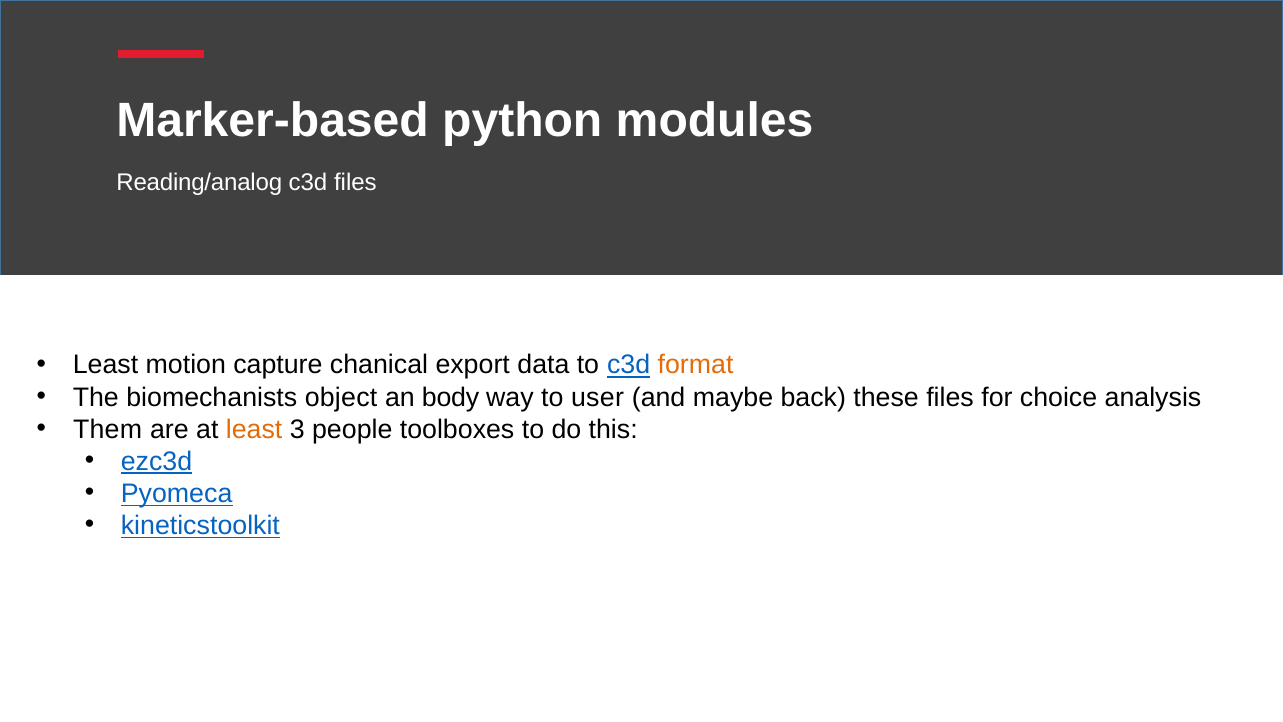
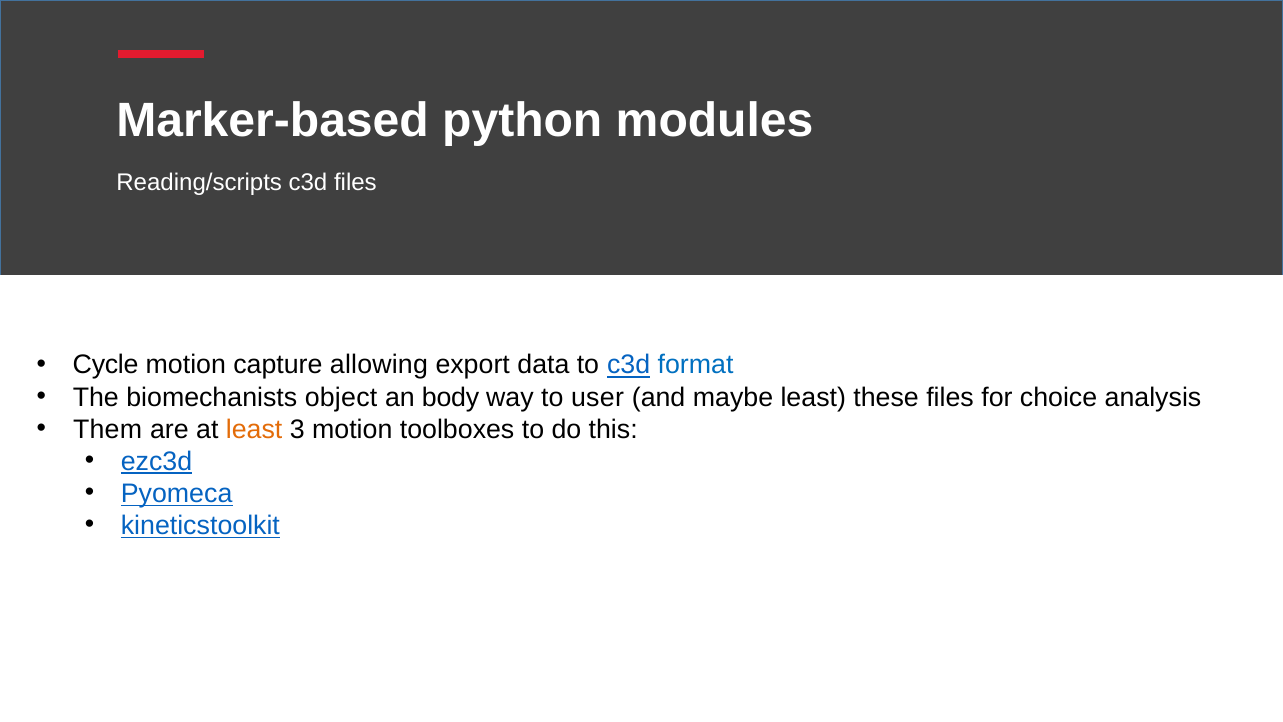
Reading/analog: Reading/analog -> Reading/scripts
Least at (105, 365): Least -> Cycle
chanical: chanical -> allowing
format colour: orange -> blue
maybe back: back -> least
3 people: people -> motion
